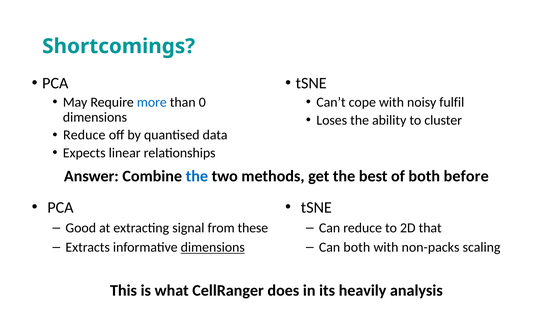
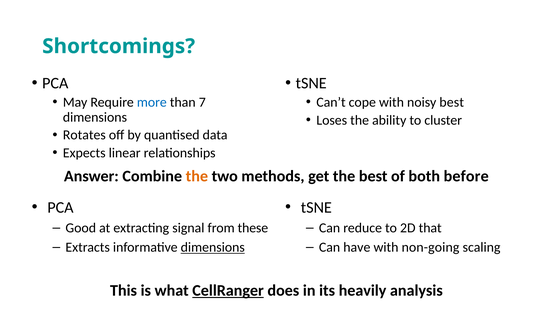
0: 0 -> 7
noisy fulfil: fulfil -> best
Reduce at (84, 135): Reduce -> Rotates
the at (197, 176) colour: blue -> orange
Can both: both -> have
non-packs: non-packs -> non-going
CellRanger underline: none -> present
